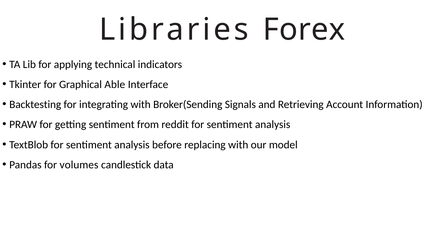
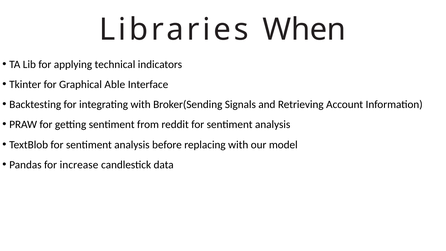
Forex: Forex -> When
volumes: volumes -> increase
